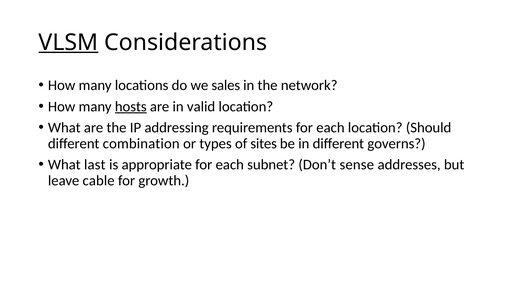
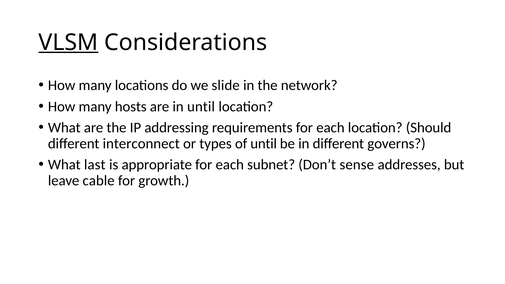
sales: sales -> slide
hosts underline: present -> none
in valid: valid -> until
combination: combination -> interconnect
of sites: sites -> until
